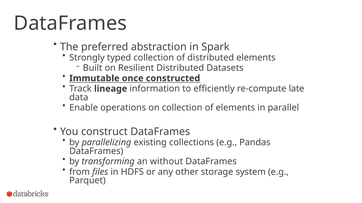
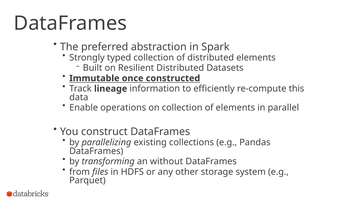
late: late -> this
